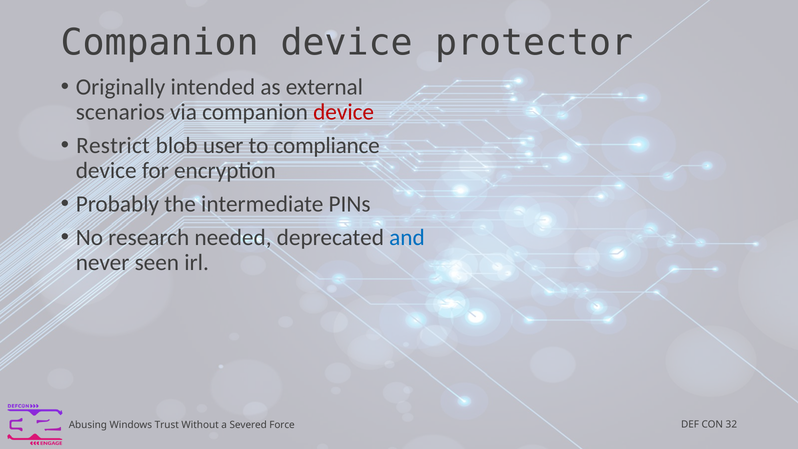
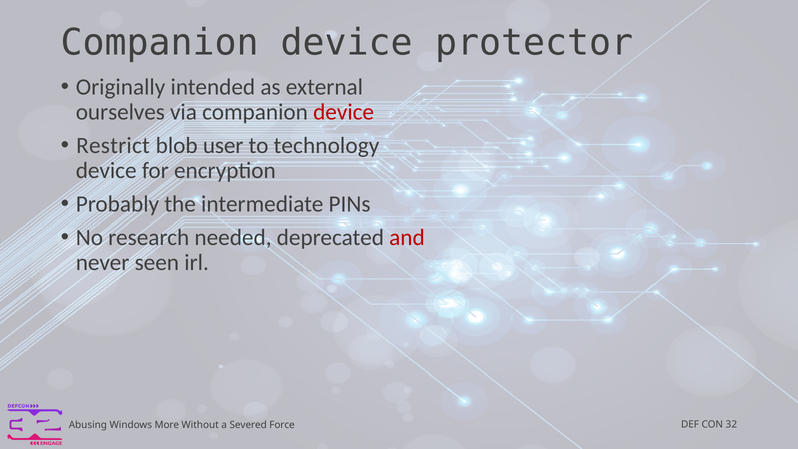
scenarios: scenarios -> ourselves
compliance: compliance -> technology
and colour: blue -> red
Trust: Trust -> More
